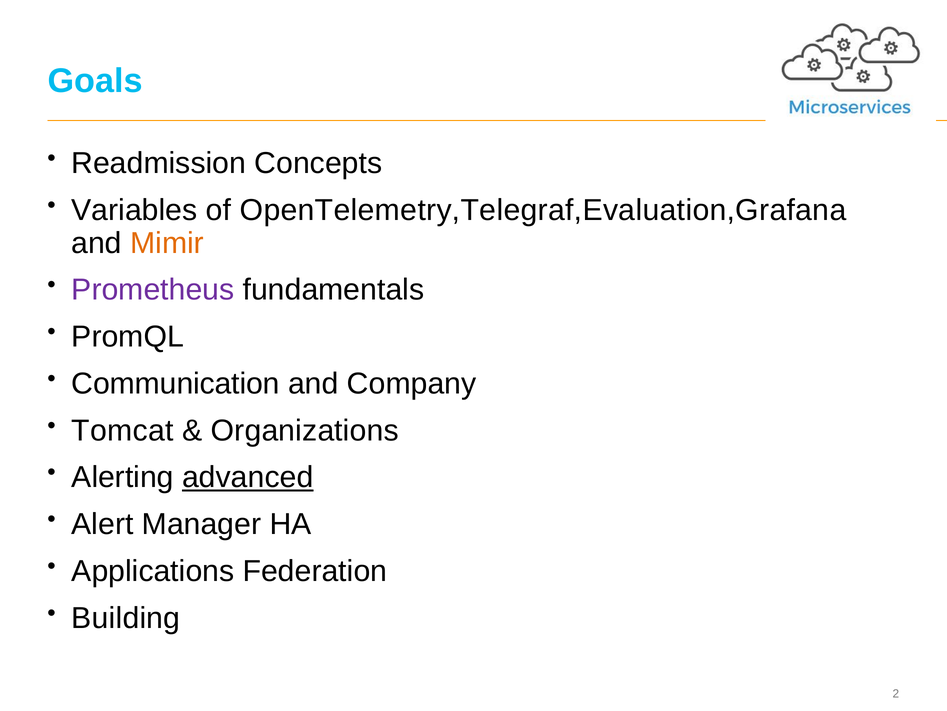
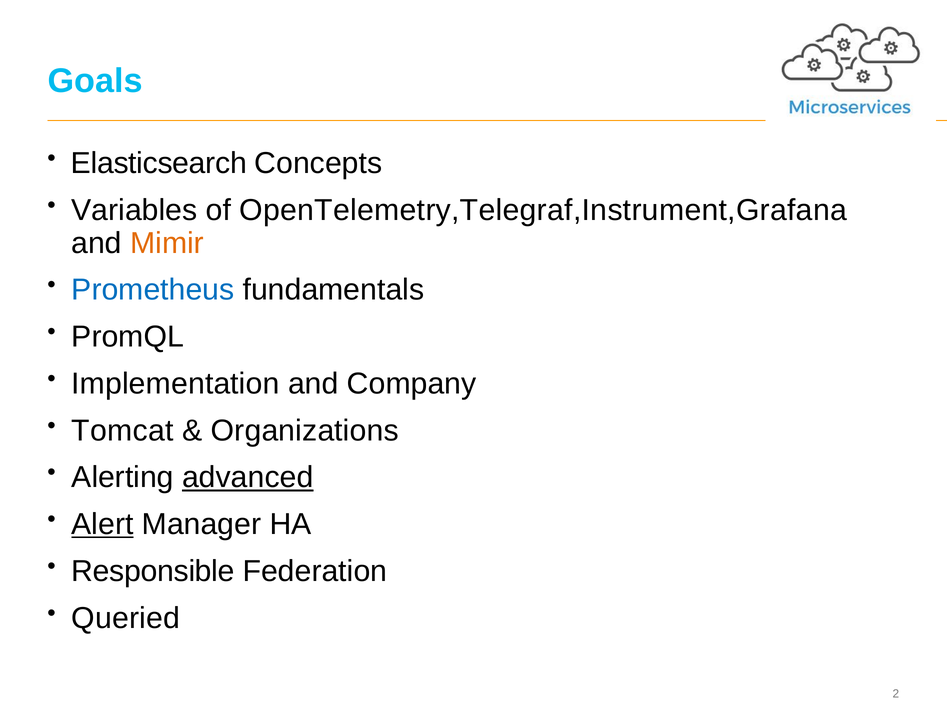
Readmission: Readmission -> Elasticsearch
OpenTelemetry,Telegraf,Evaluation,Grafana: OpenTelemetry,Telegraf,Evaluation,Grafana -> OpenTelemetry,Telegraf,Instrument,Grafana
Prometheus colour: purple -> blue
Communication: Communication -> Implementation
Alert underline: none -> present
Applications: Applications -> Responsible
Building: Building -> Queried
